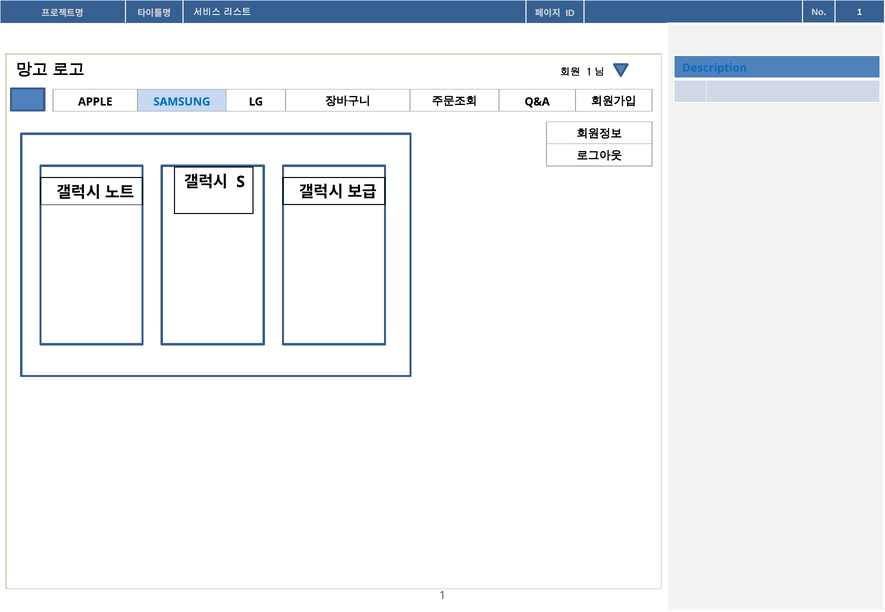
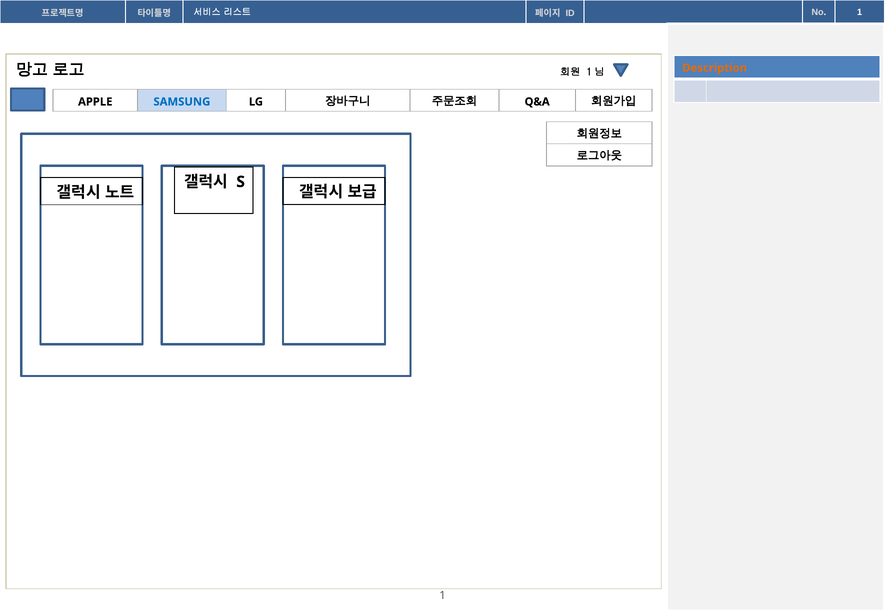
Description colour: blue -> orange
